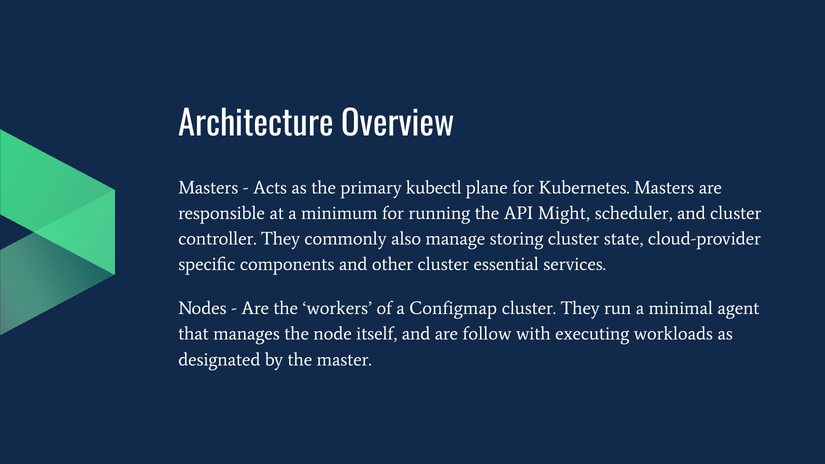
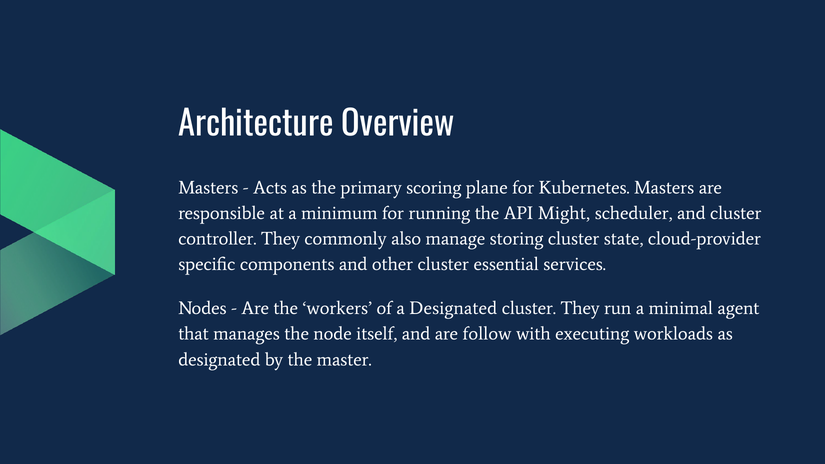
kubectl: kubectl -> scoring
a Configmap: Configmap -> Designated
